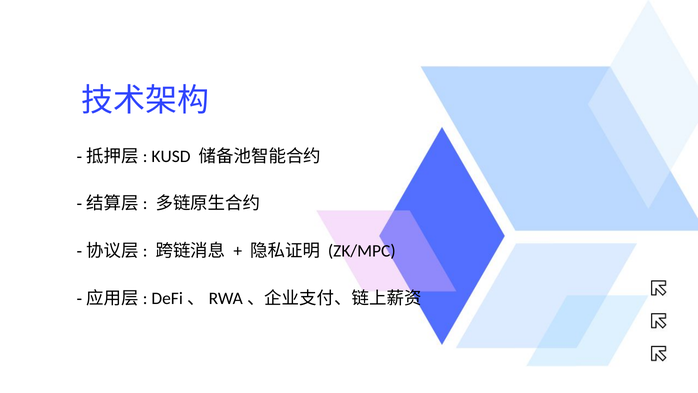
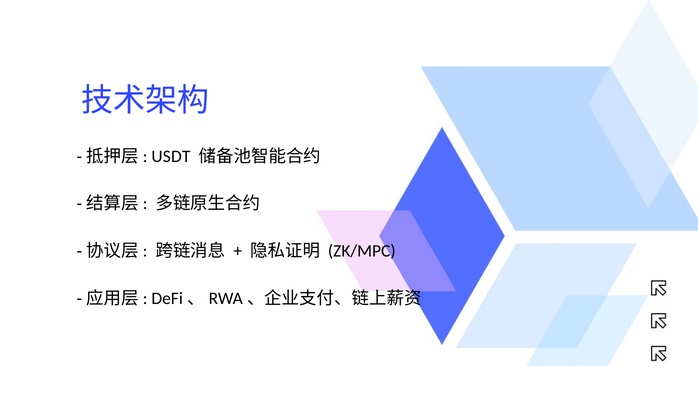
KUSD: KUSD -> USDT
